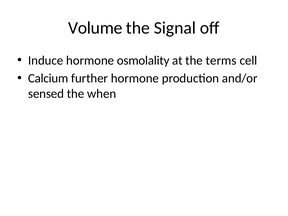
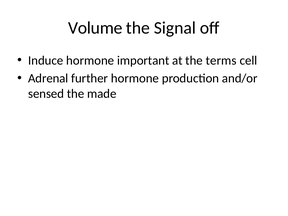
osmolality: osmolality -> important
Calcium: Calcium -> Adrenal
when: when -> made
